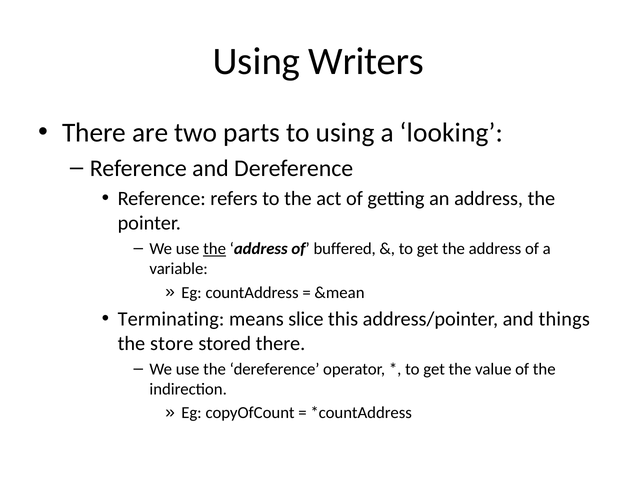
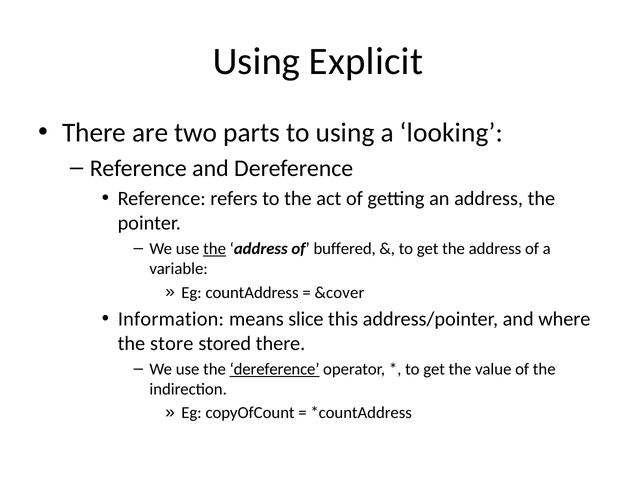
Writers: Writers -> Explicit
&mean: &mean -> &cover
Terminating: Terminating -> Information
things: things -> where
dereference at (275, 369) underline: none -> present
